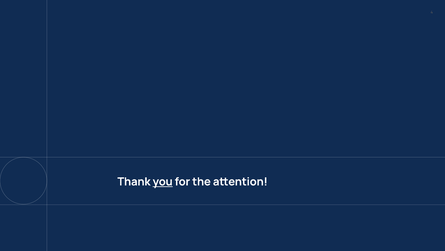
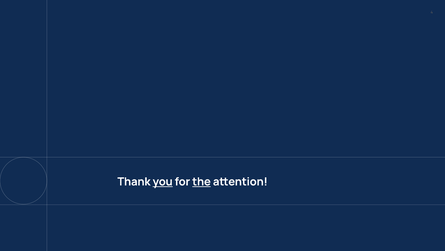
the underline: none -> present
